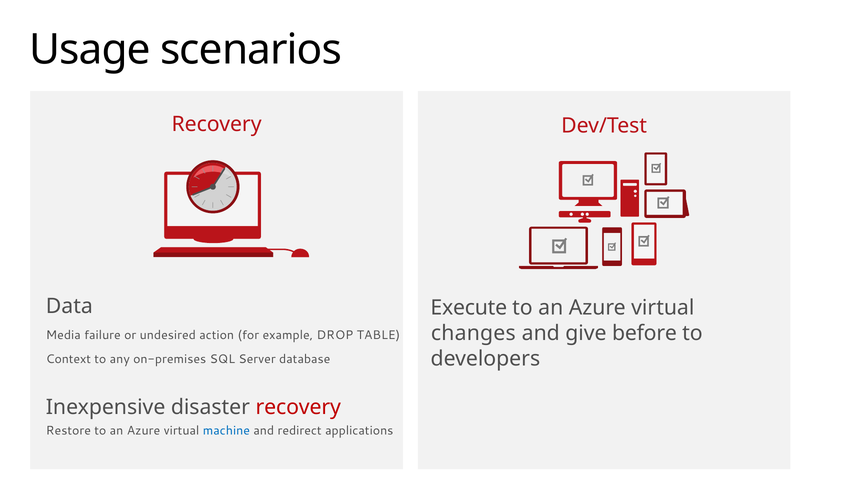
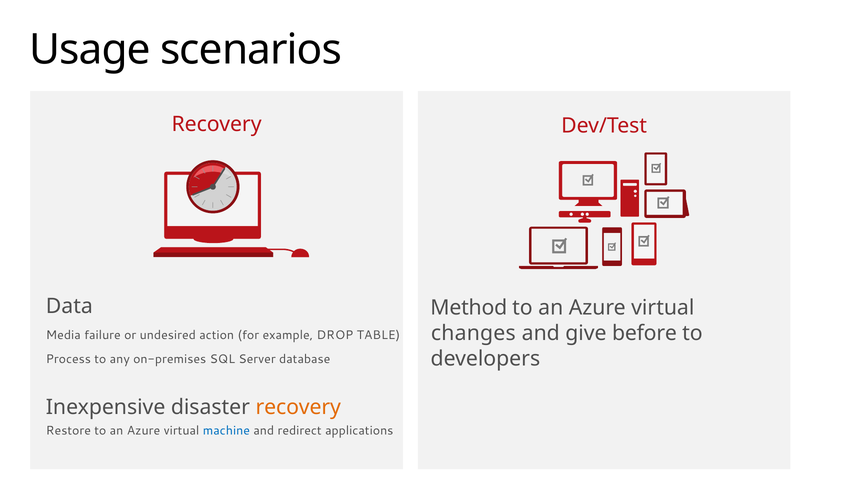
Execute: Execute -> Method
Context: Context -> Process
recovery at (298, 407) colour: red -> orange
